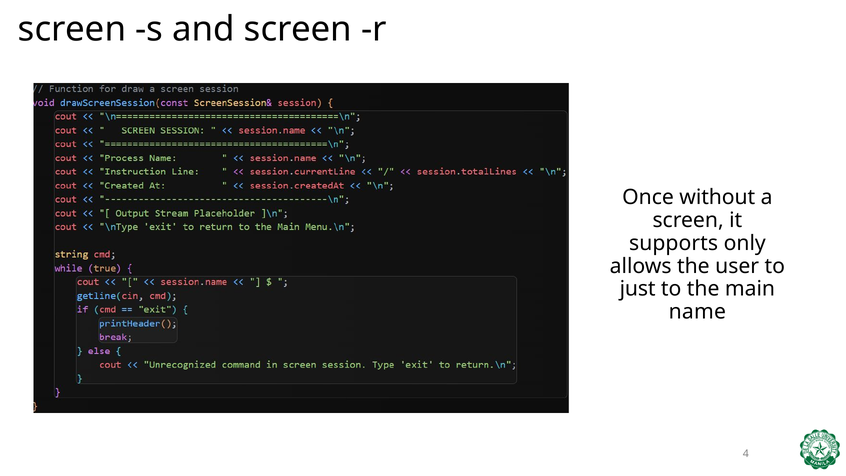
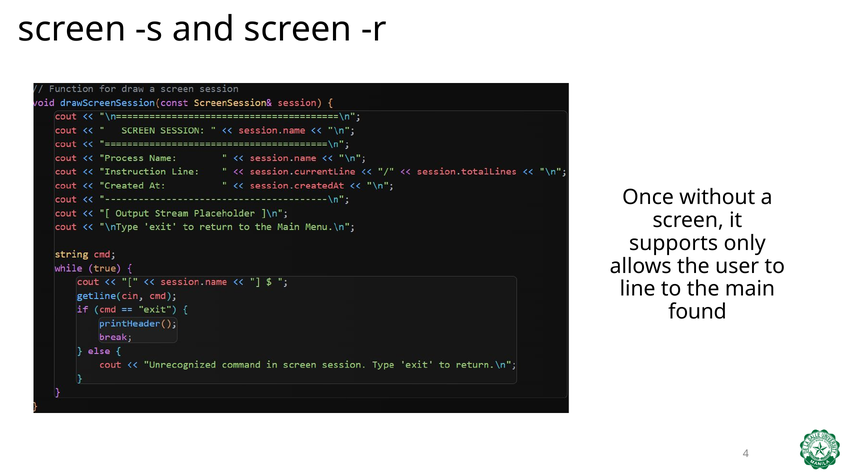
just: just -> line
name: name -> found
